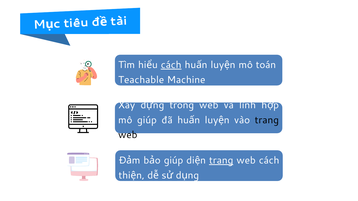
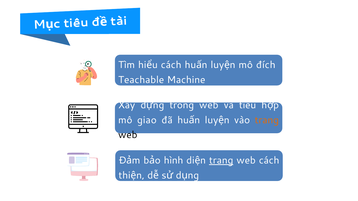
cách at (171, 65) underline: present -> none
toán: toán -> đích
và lĩnh: lĩnh -> tiêu
mô giúp: giúp -> giao
trang at (267, 120) colour: black -> orange
giúp at (174, 161): giúp -> hình
